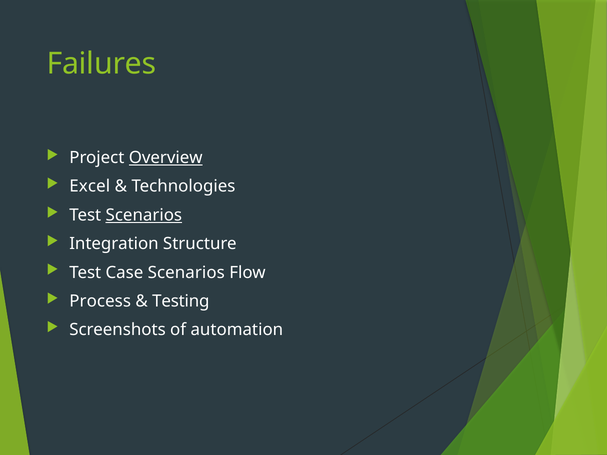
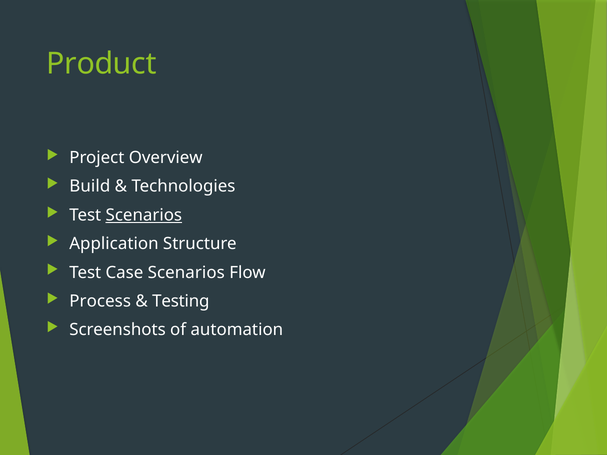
Failures: Failures -> Product
Overview underline: present -> none
Excel: Excel -> Build
Integration: Integration -> Application
